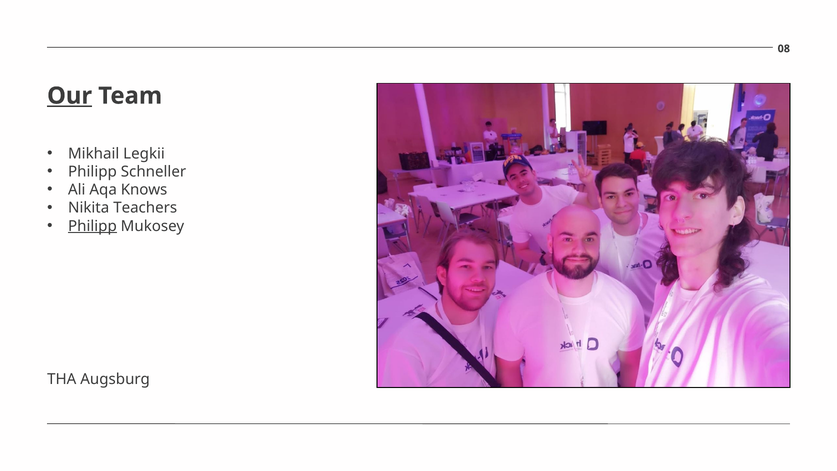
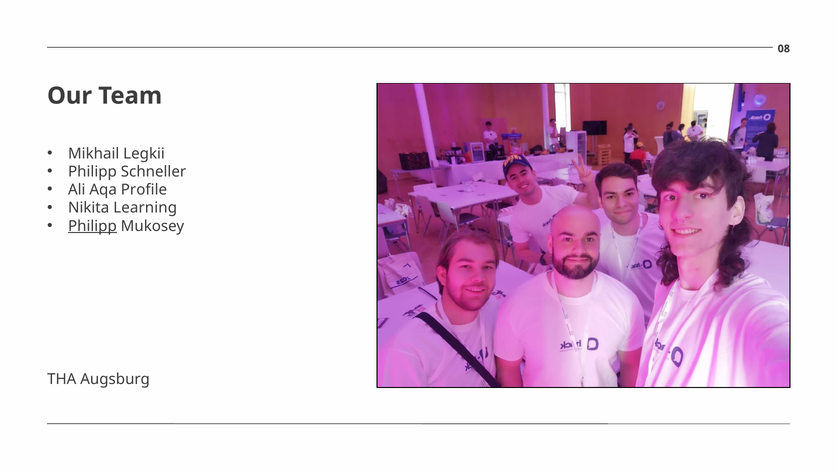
Our underline: present -> none
Knows: Knows -> Profile
Teachers: Teachers -> Learning
